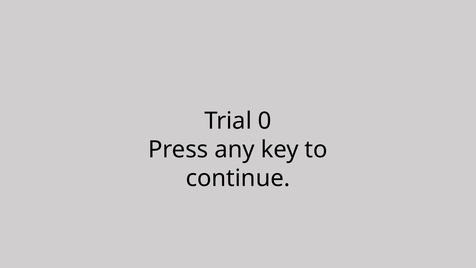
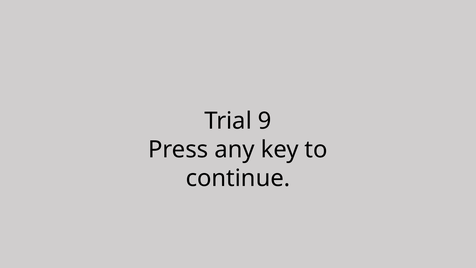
0: 0 -> 9
